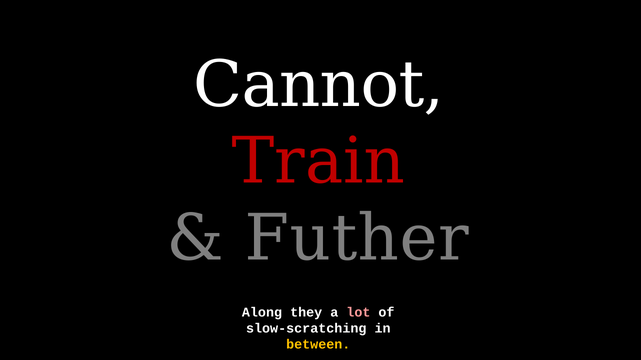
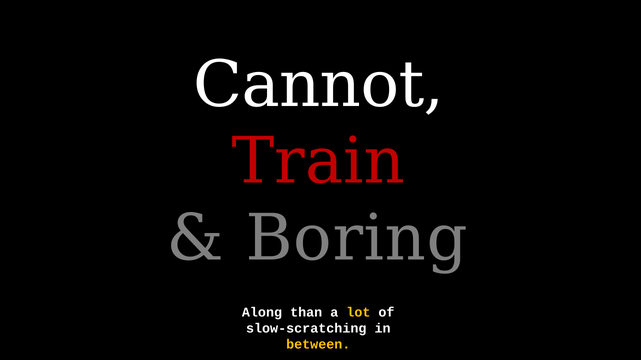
Futher: Futher -> Boring
they: they -> than
lot colour: pink -> yellow
